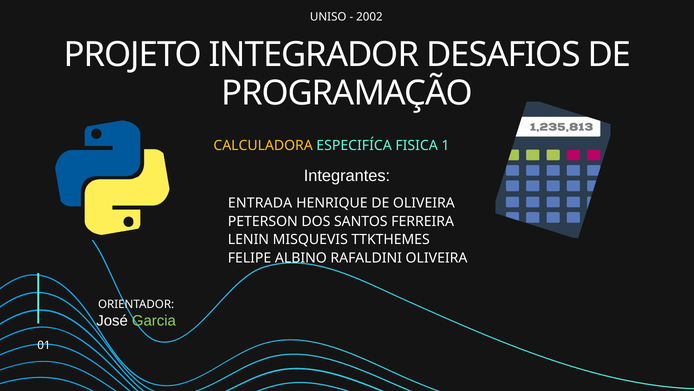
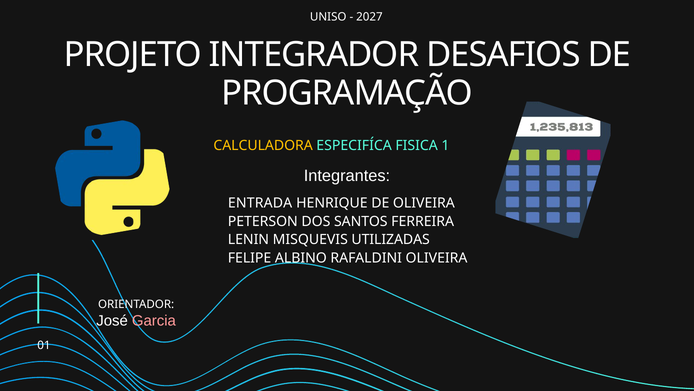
2002: 2002 -> 2027
TTKTHEMES: TTKTHEMES -> UTILIZADAS
Garcia colour: light green -> pink
